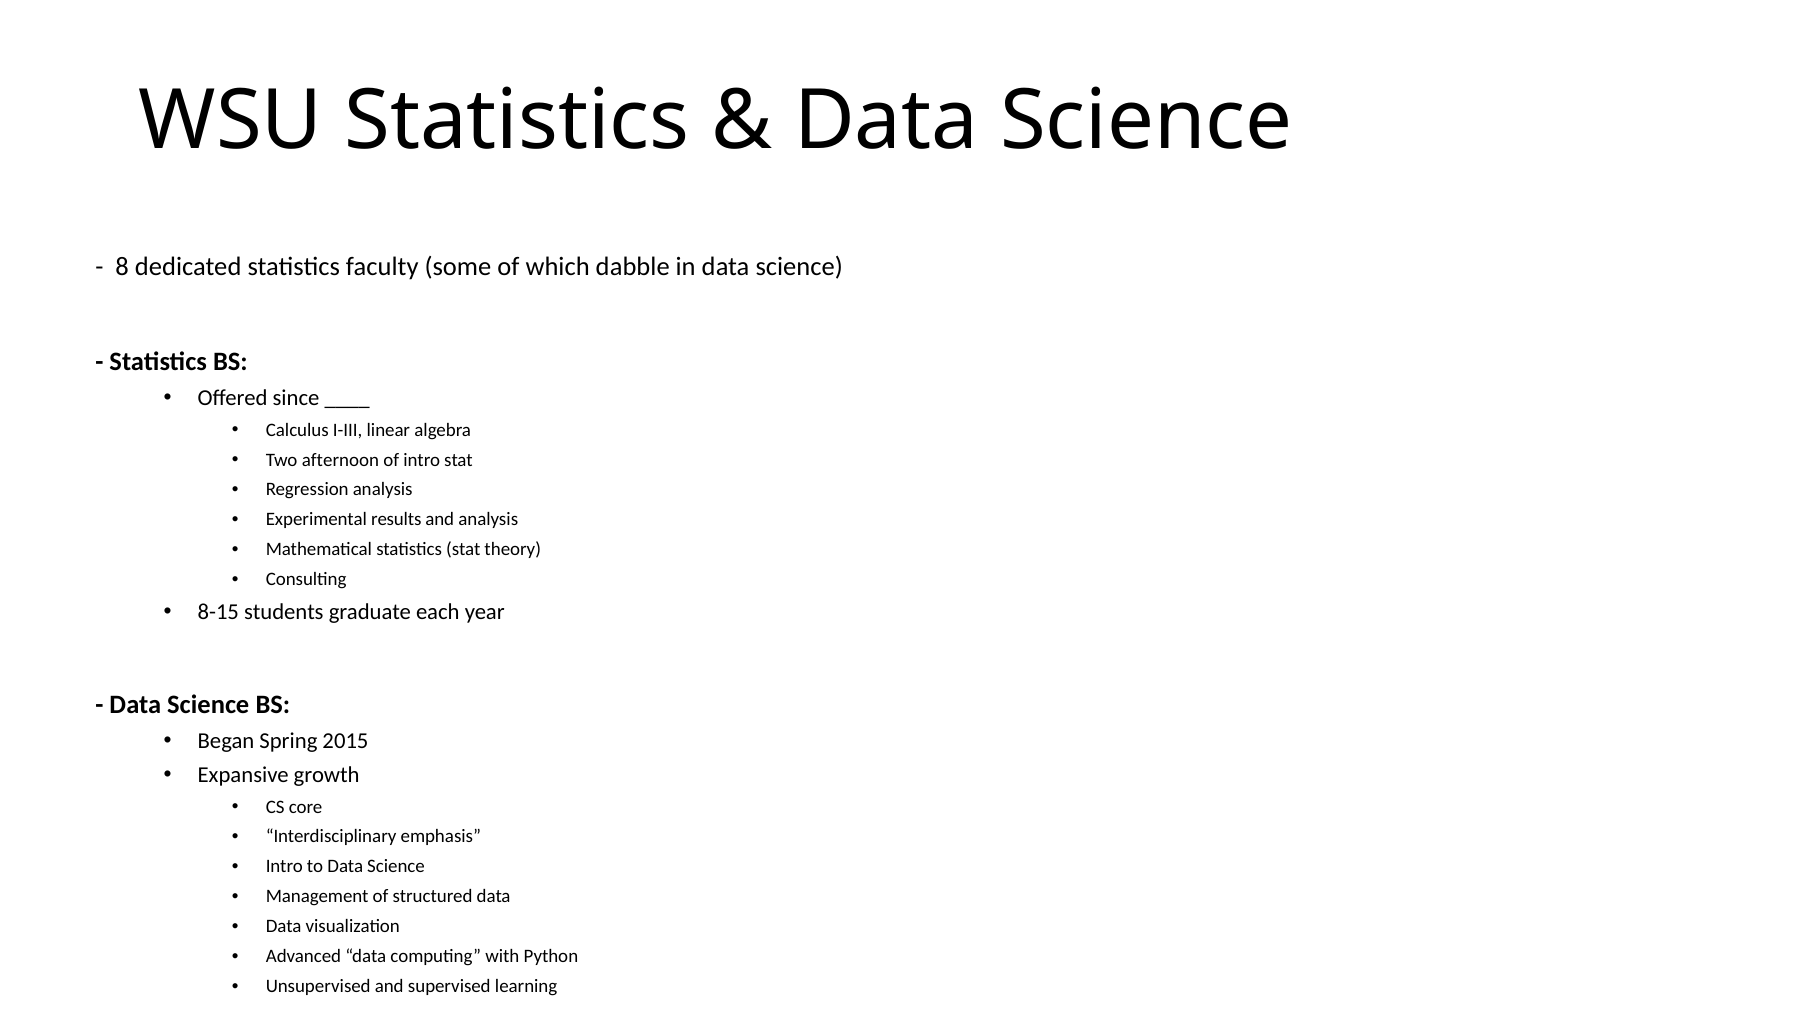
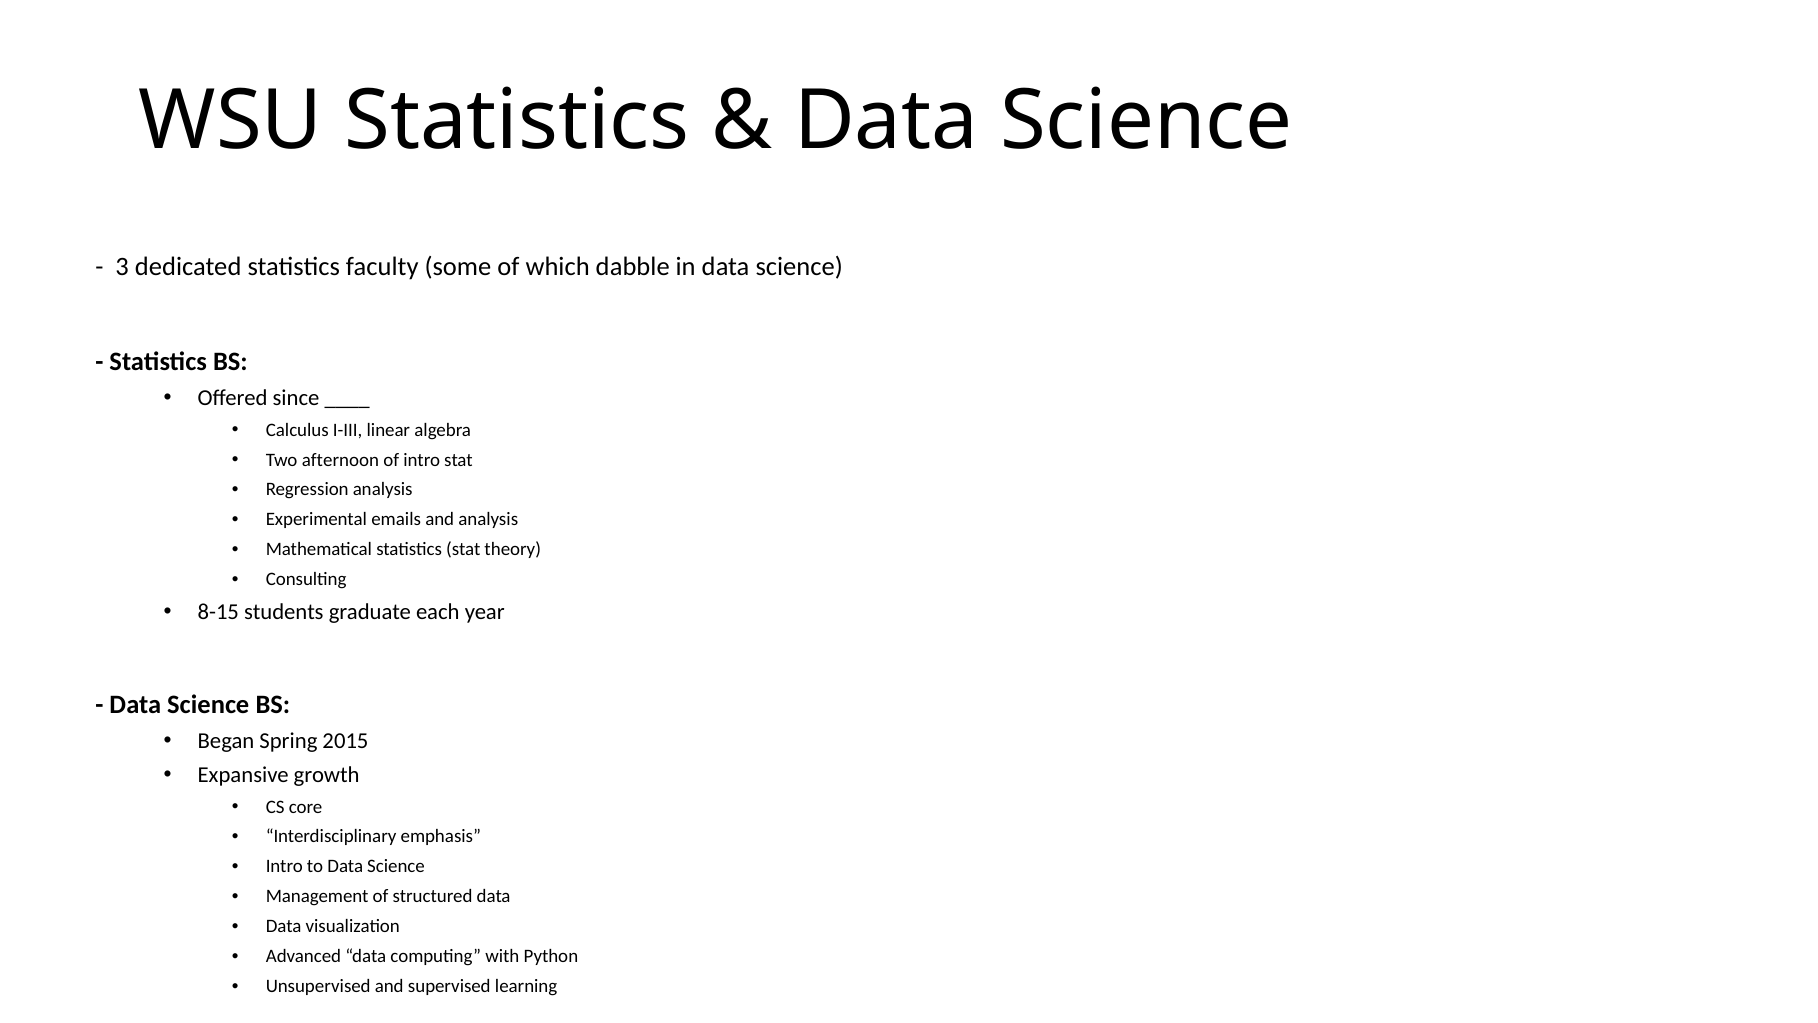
8: 8 -> 3
results: results -> emails
